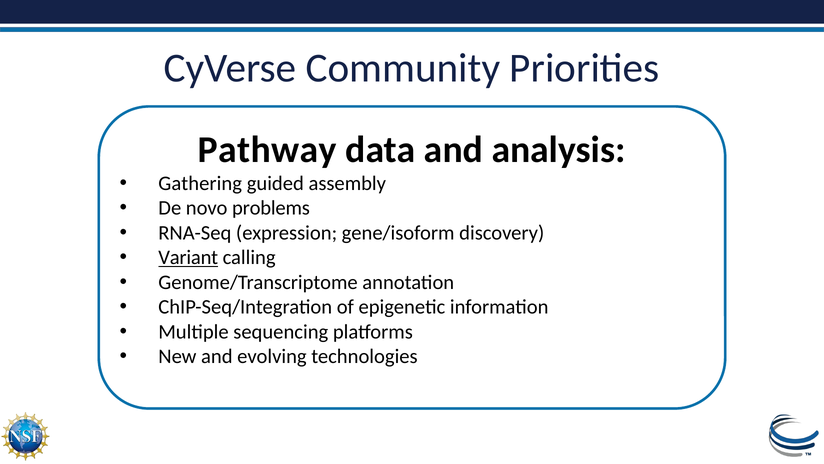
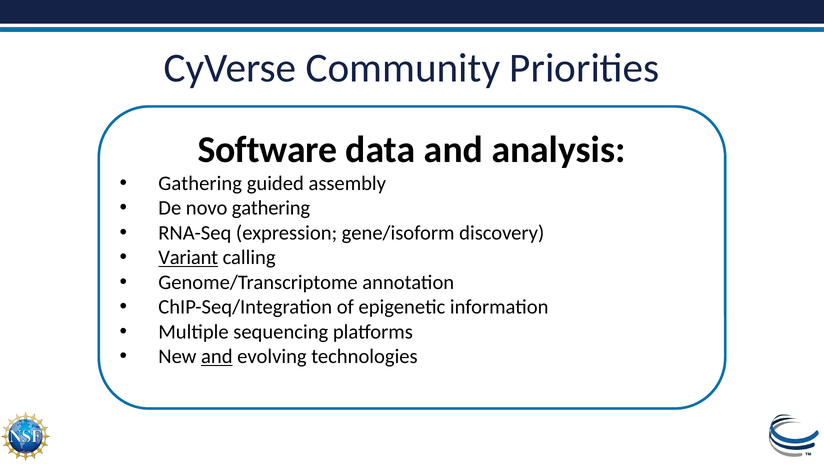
Pathway: Pathway -> Software
novo problems: problems -> gathering
and at (217, 356) underline: none -> present
